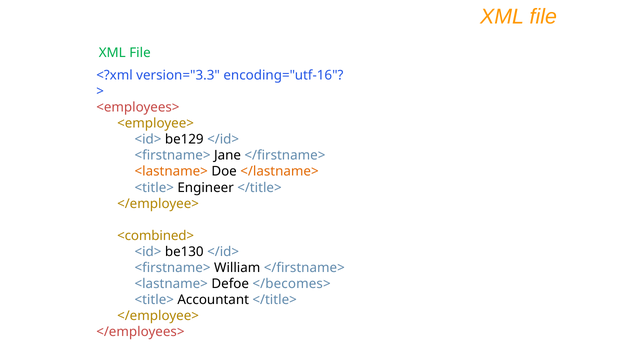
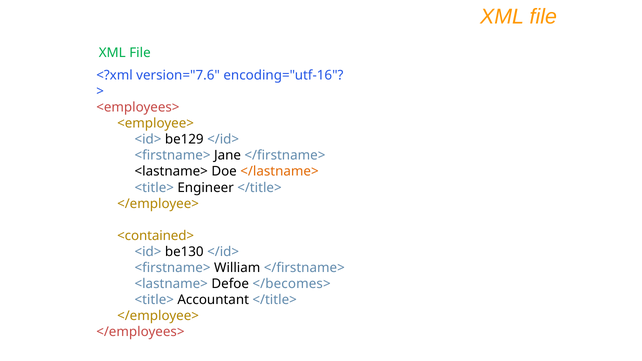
version="3.3: version="3.3 -> version="7.6
<lastname> at (171, 172) colour: orange -> black
<combined>: <combined> -> <contained>
